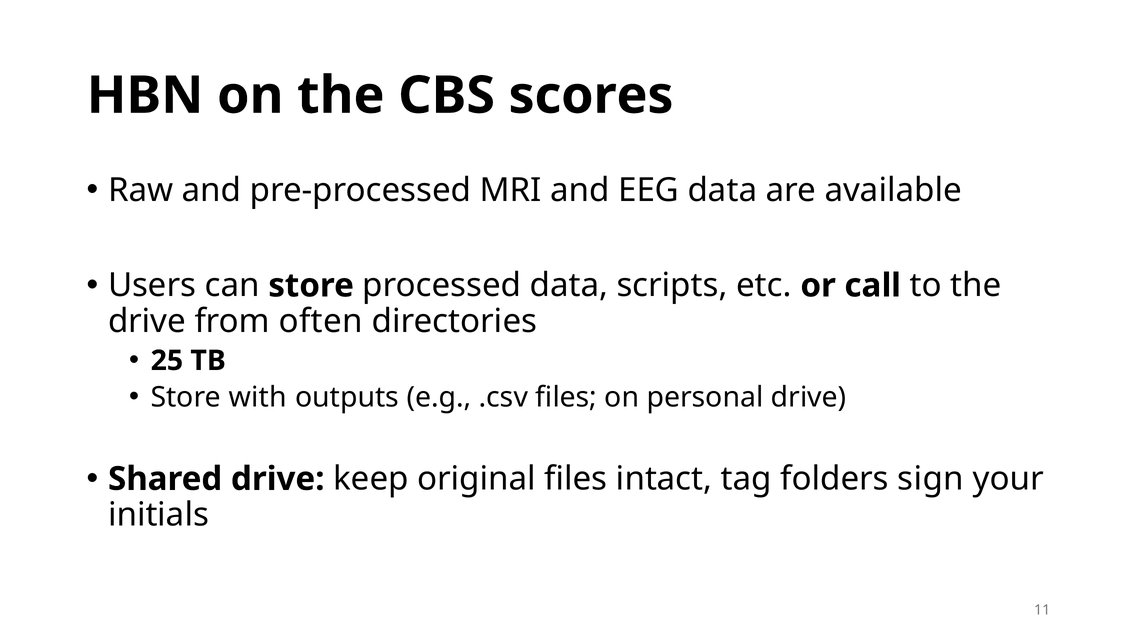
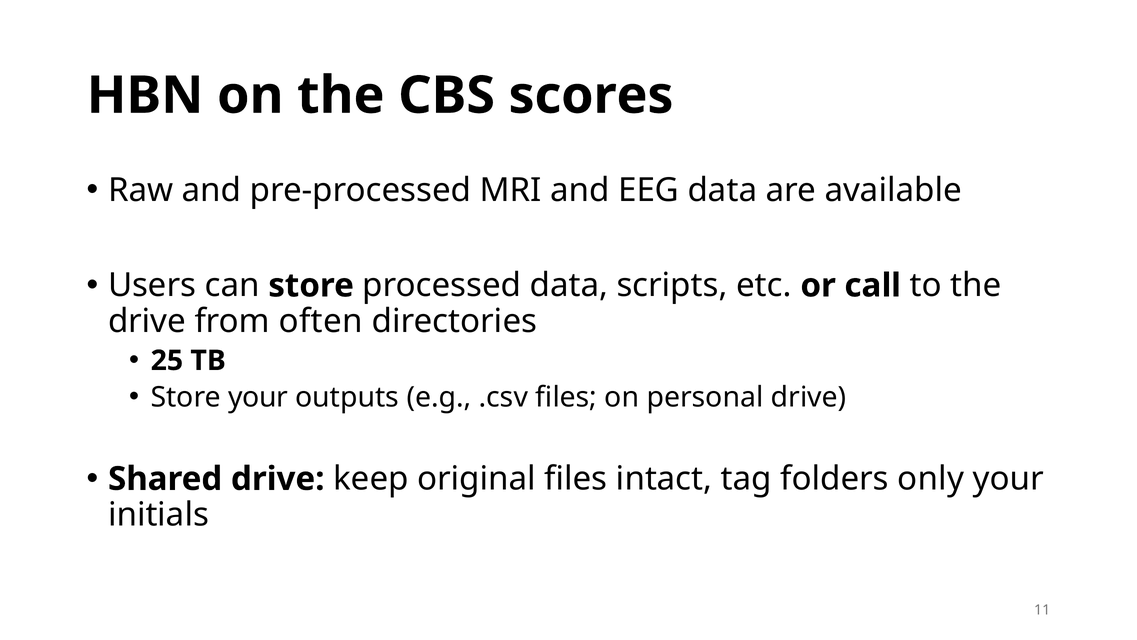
Store with: with -> your
sign: sign -> only
